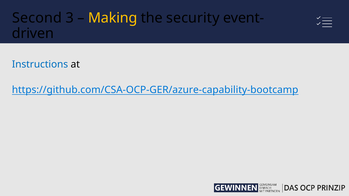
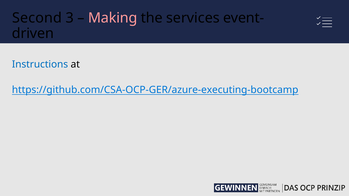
Making colour: yellow -> pink
security: security -> services
https://github.com/CSA-OCP-GER/azure-capability-bootcamp: https://github.com/CSA-OCP-GER/azure-capability-bootcamp -> https://github.com/CSA-OCP-GER/azure-executing-bootcamp
